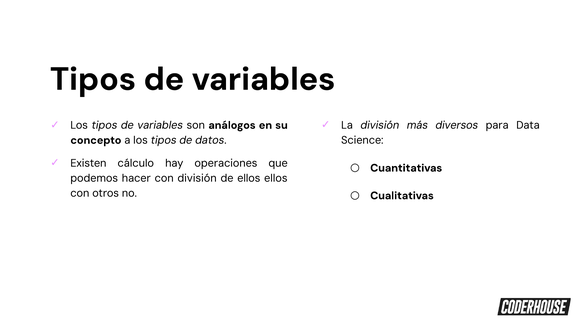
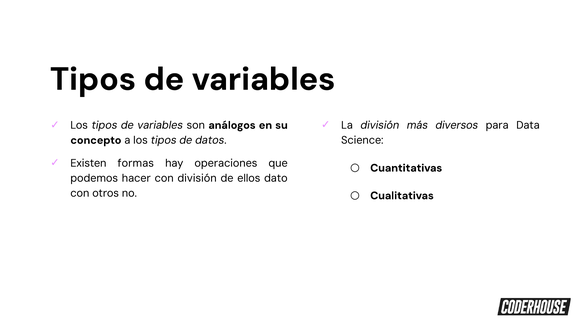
cálculo: cálculo -> formas
ellos ellos: ellos -> dato
